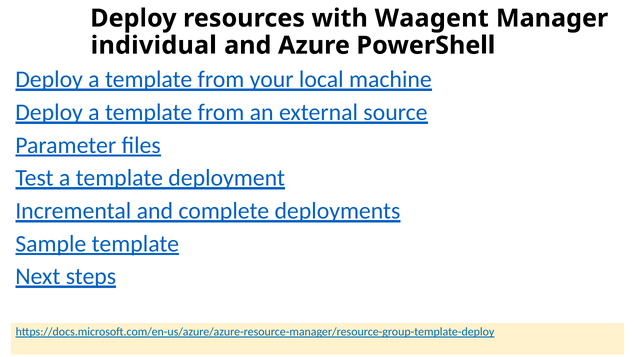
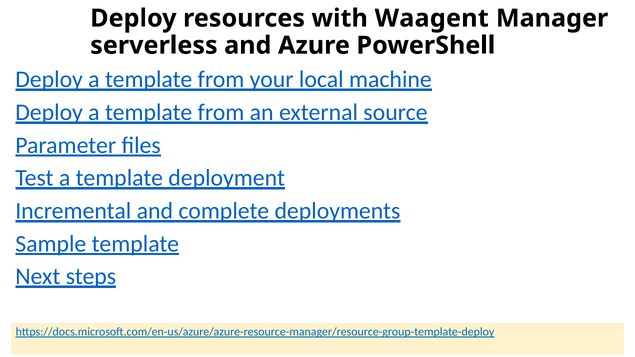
individual: individual -> serverless
